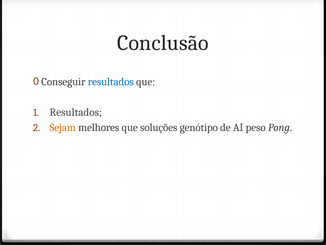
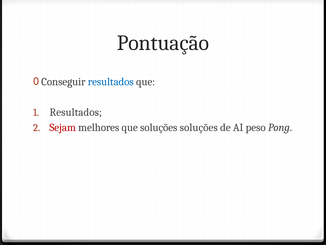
Conclusão: Conclusão -> Pontuação
Sejam colour: orange -> red
soluções genótipo: genótipo -> soluções
